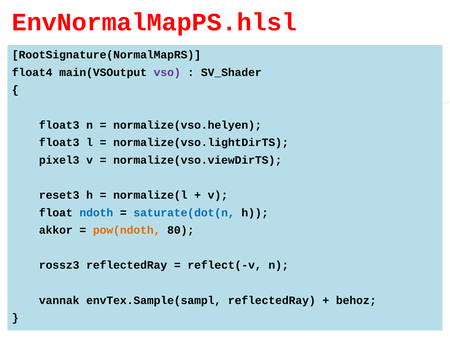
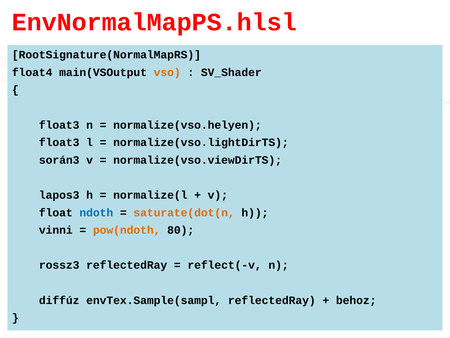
vso colour: purple -> orange
pixel3: pixel3 -> során3
reset3: reset3 -> lapos3
saturate(dot(n colour: blue -> orange
akkor: akkor -> vinni
vannak: vannak -> diffúz
